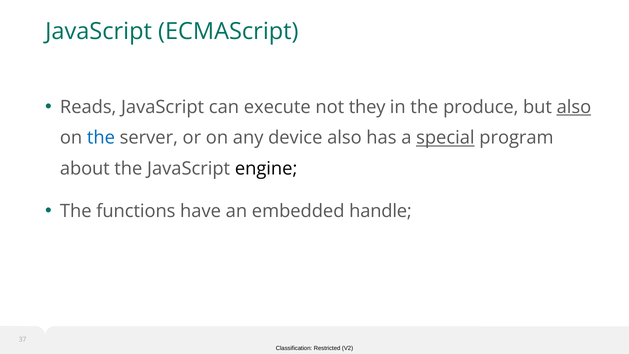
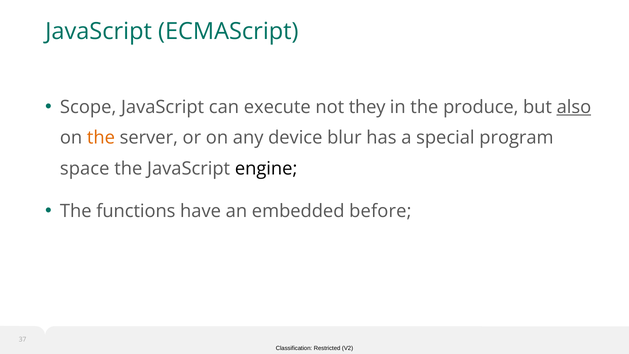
Reads: Reads -> Scope
the at (101, 138) colour: blue -> orange
device also: also -> blur
special underline: present -> none
about: about -> space
handle: handle -> before
